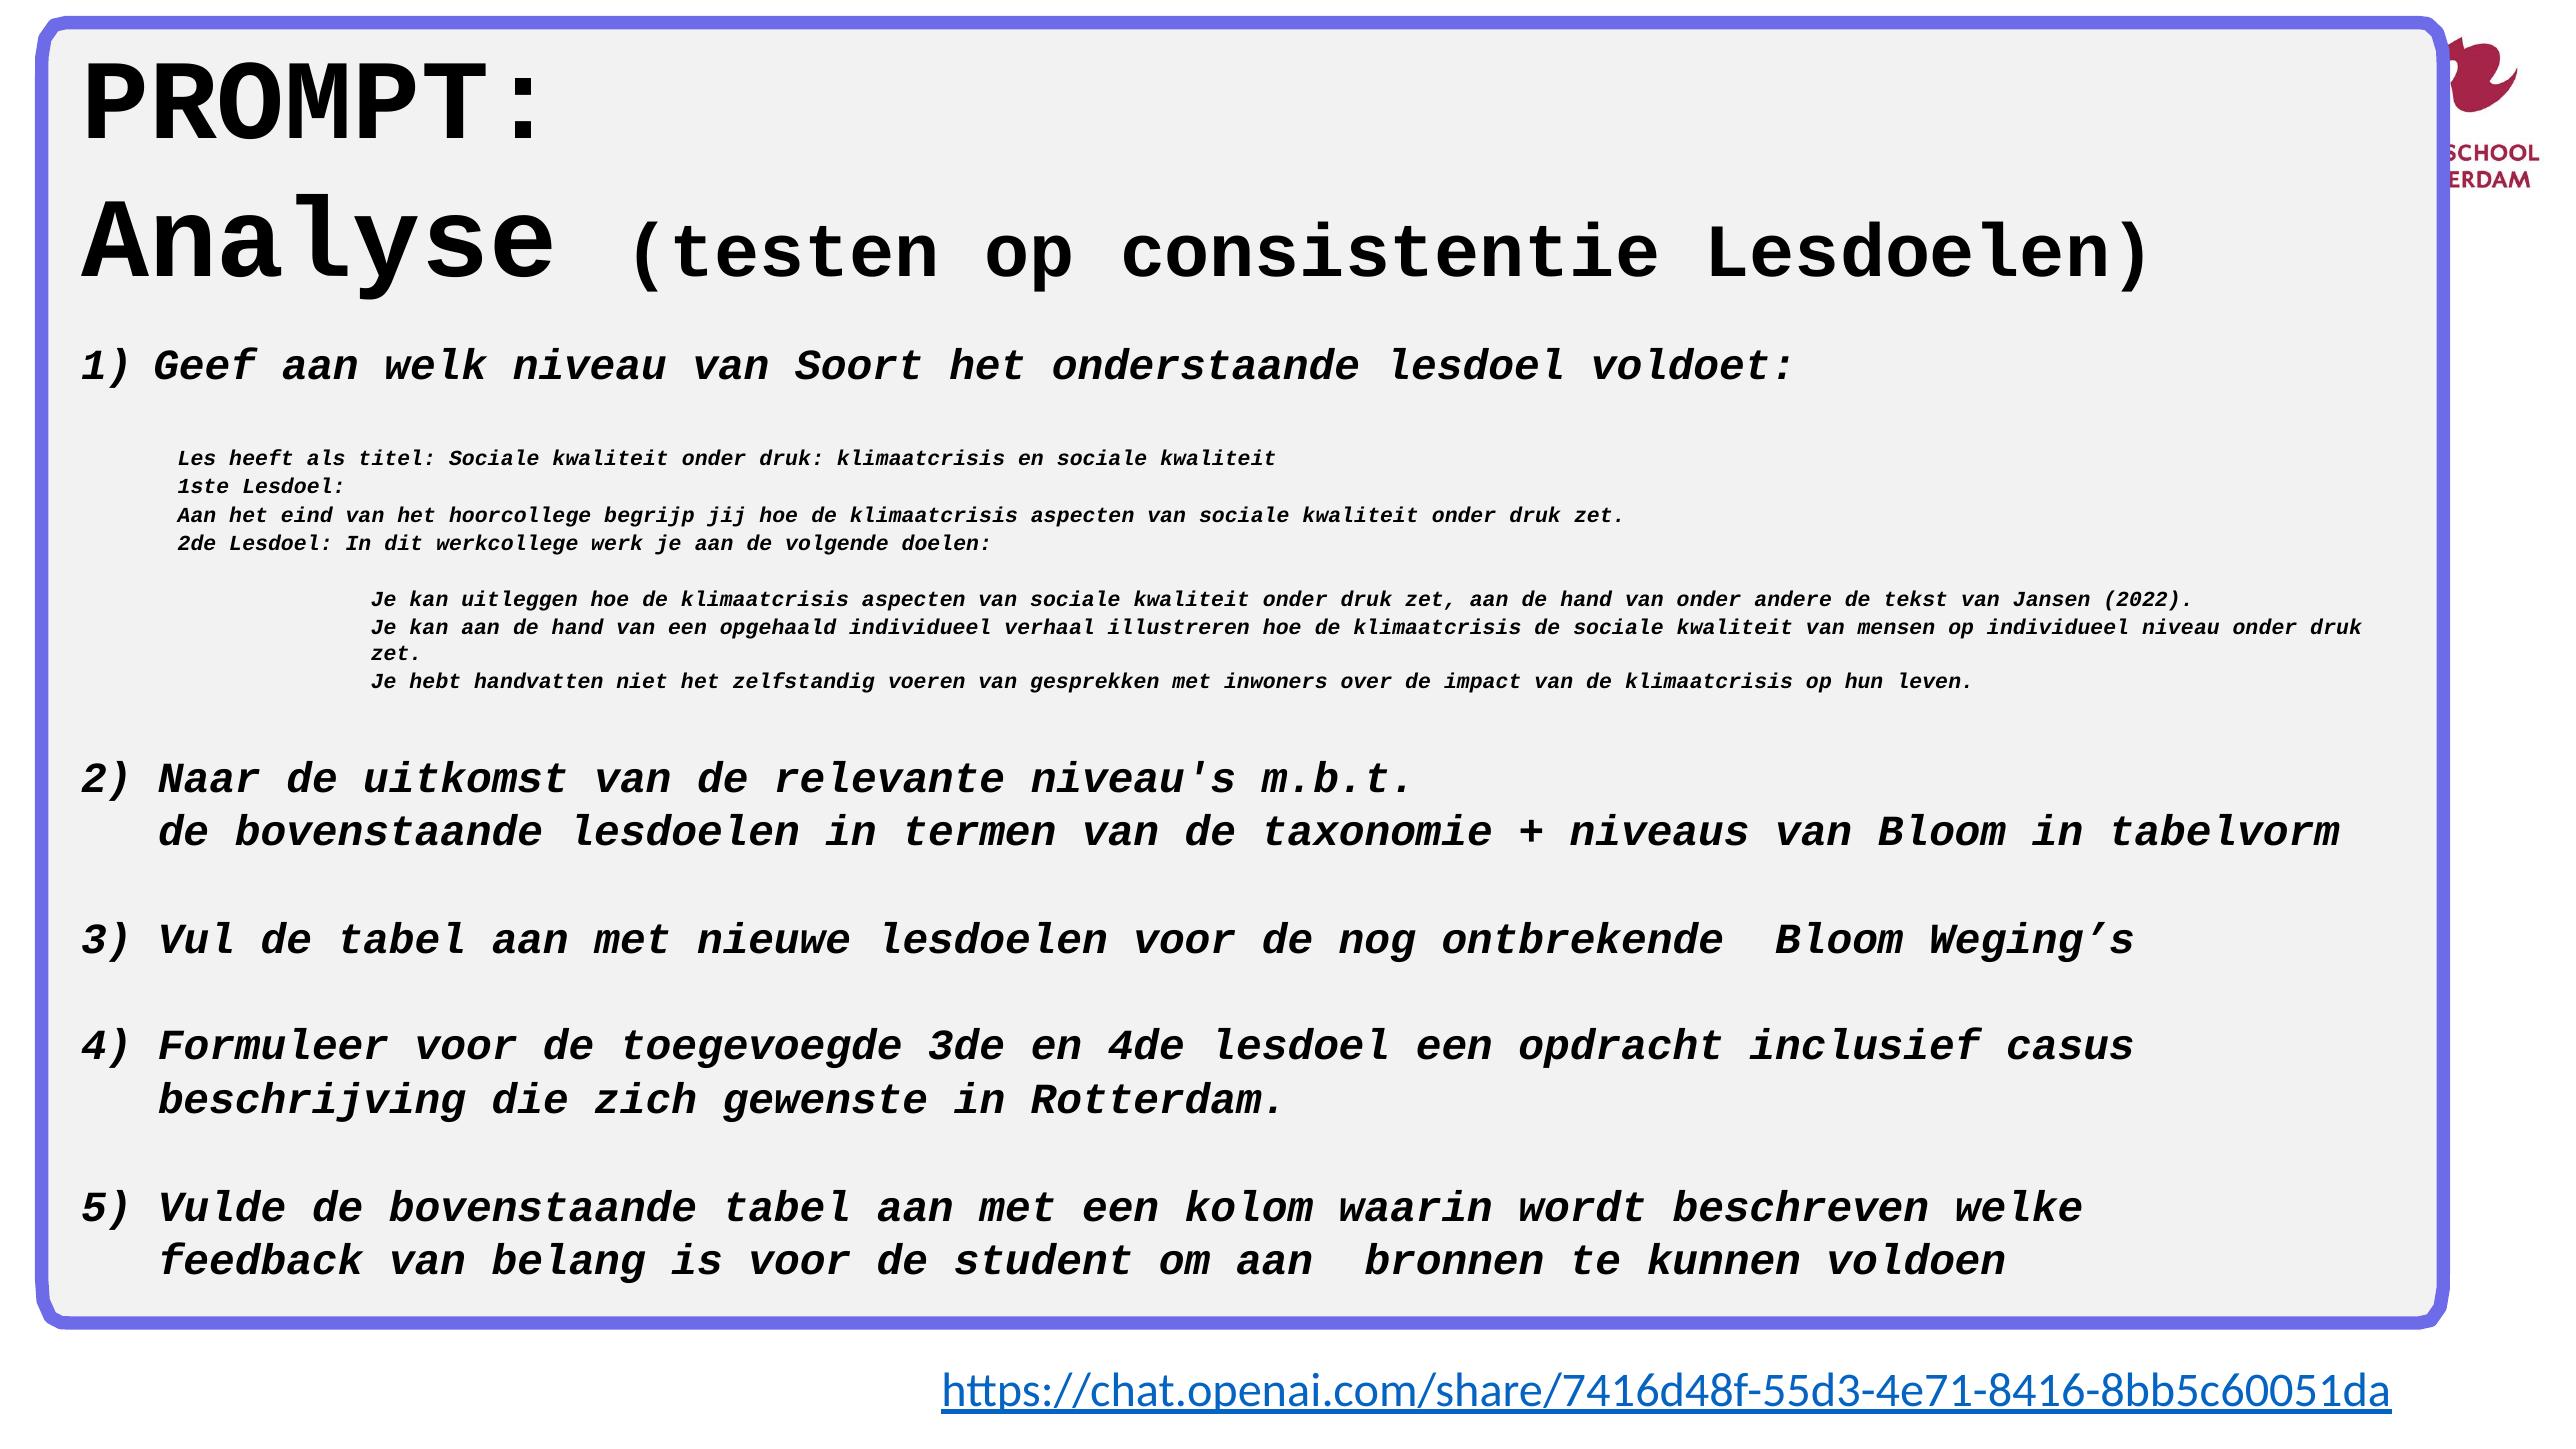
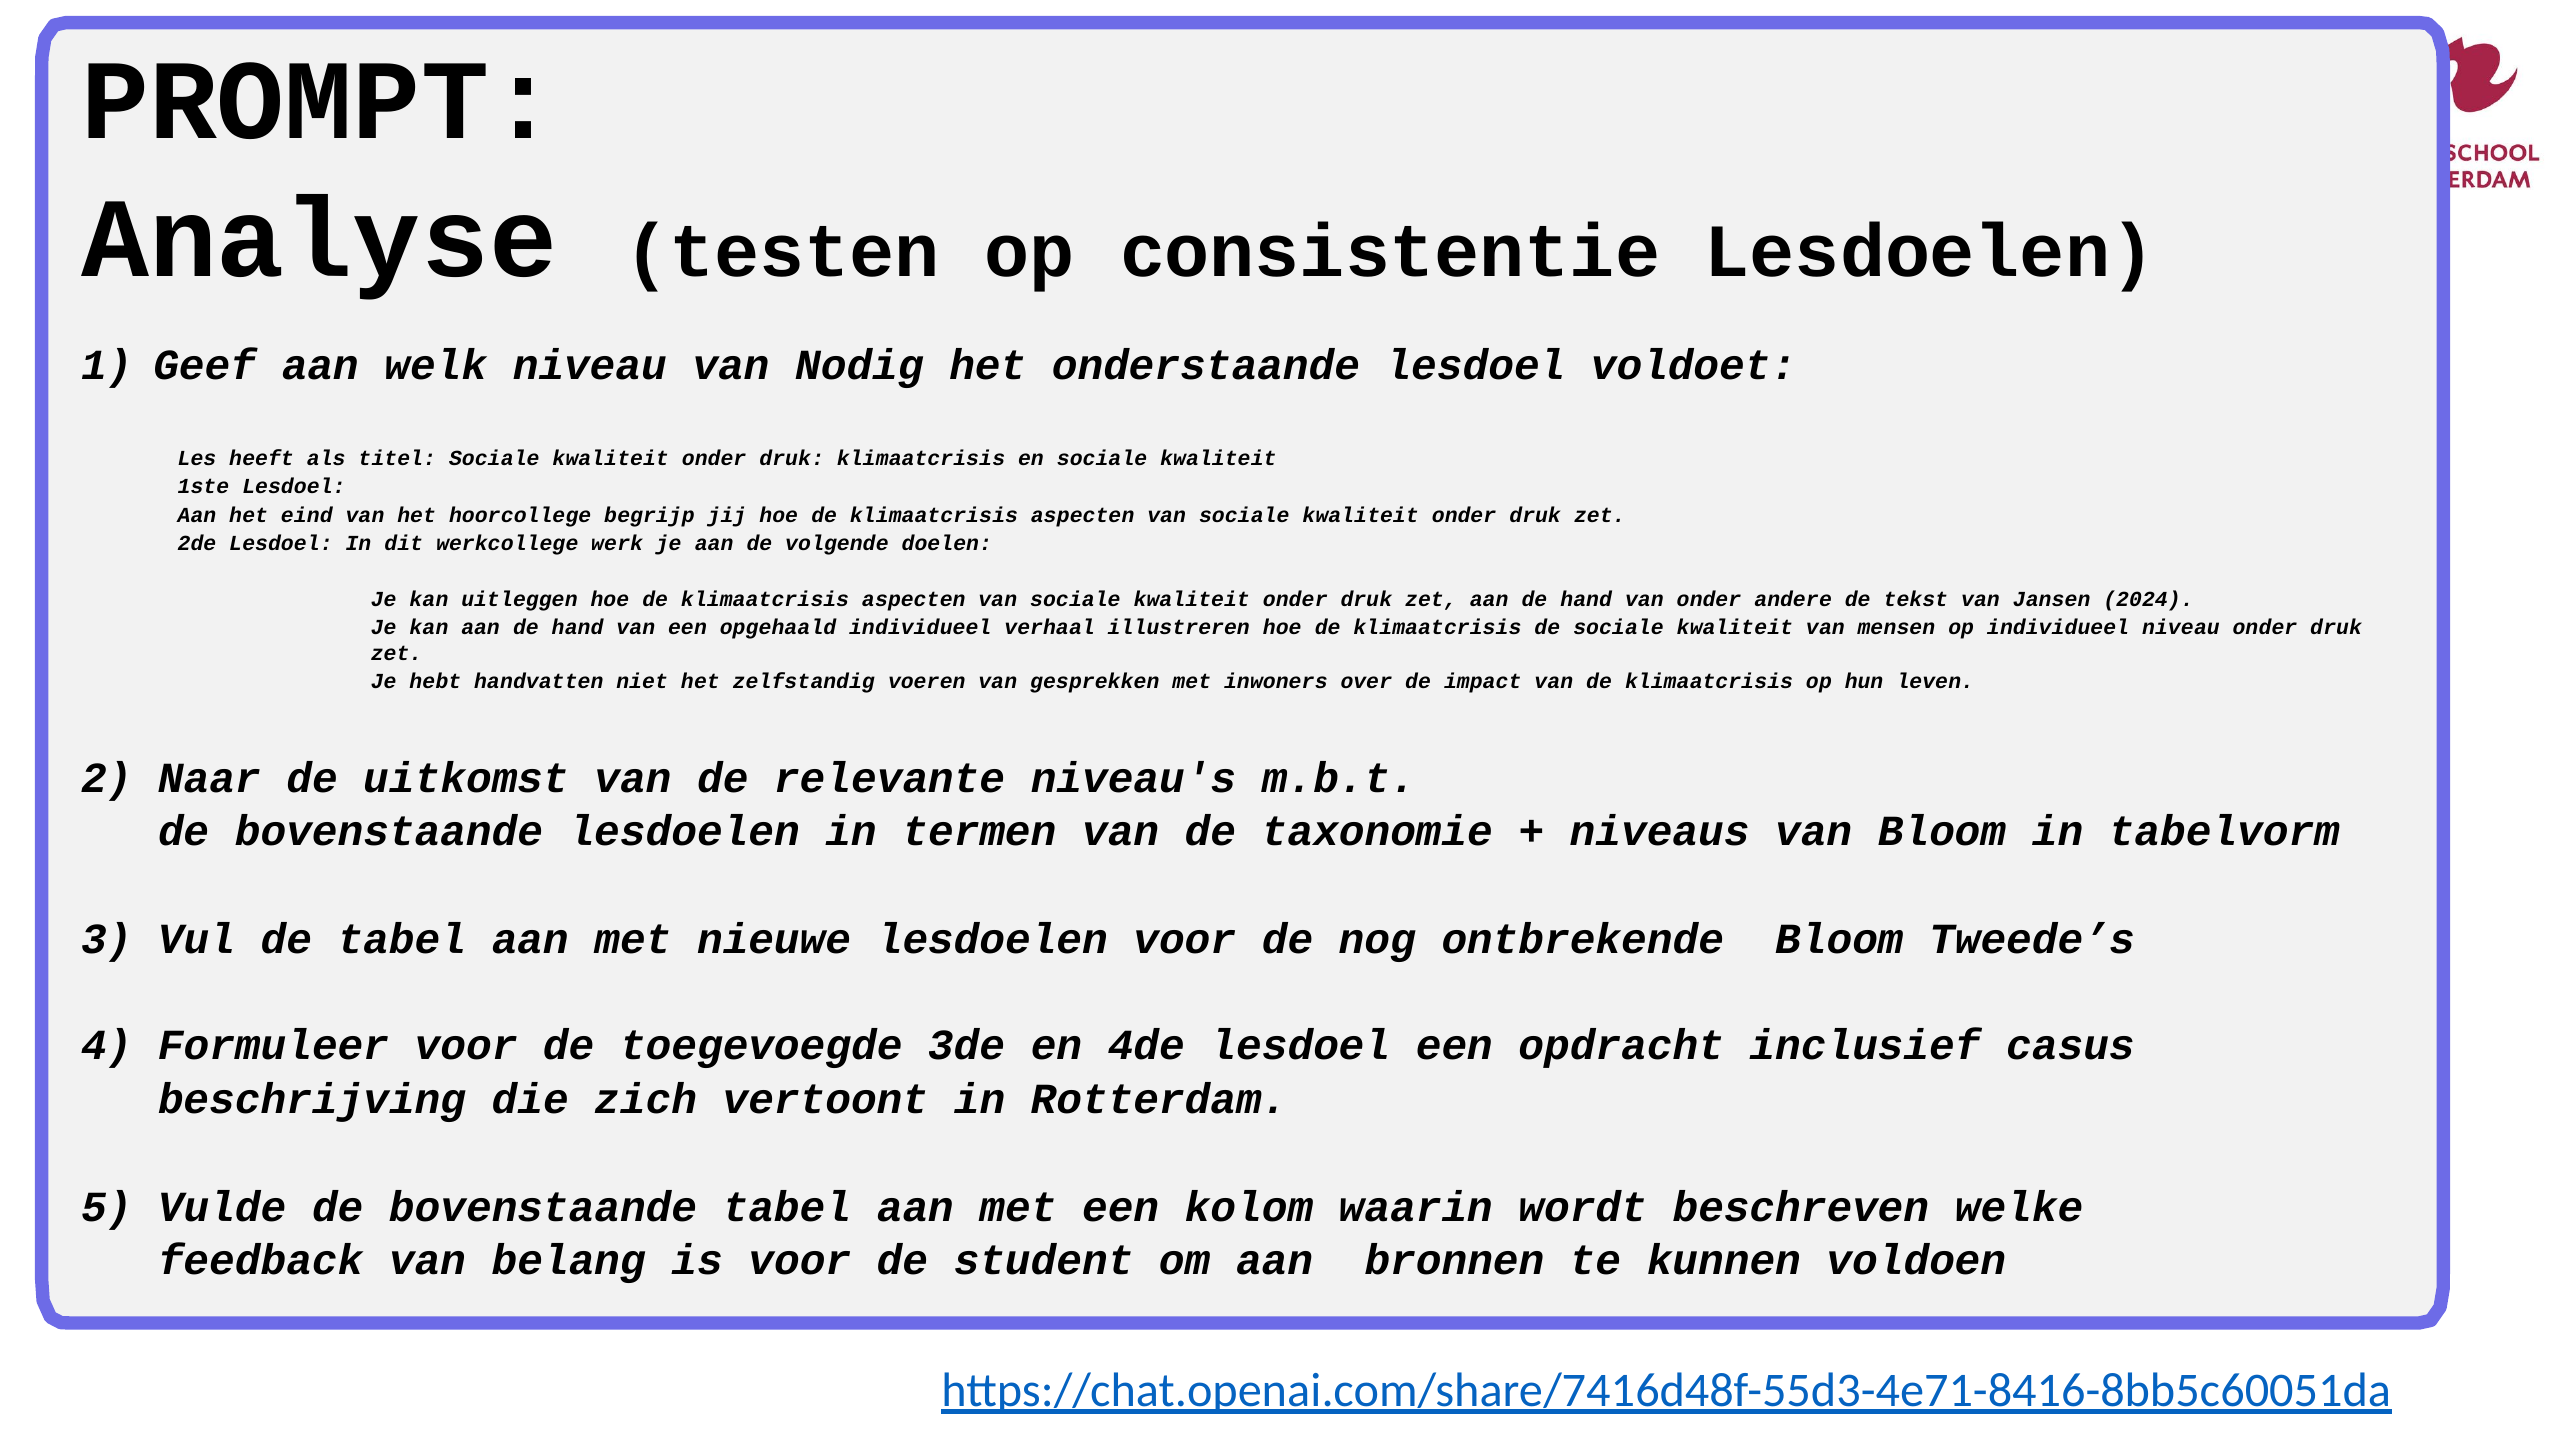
Soort: Soort -> Nodig
2022: 2022 -> 2024
Weging’s: Weging’s -> Tweede’s
gewenste: gewenste -> vertoont
